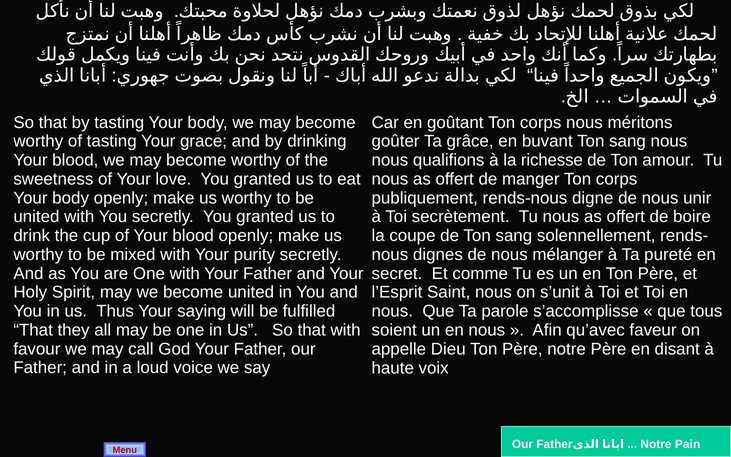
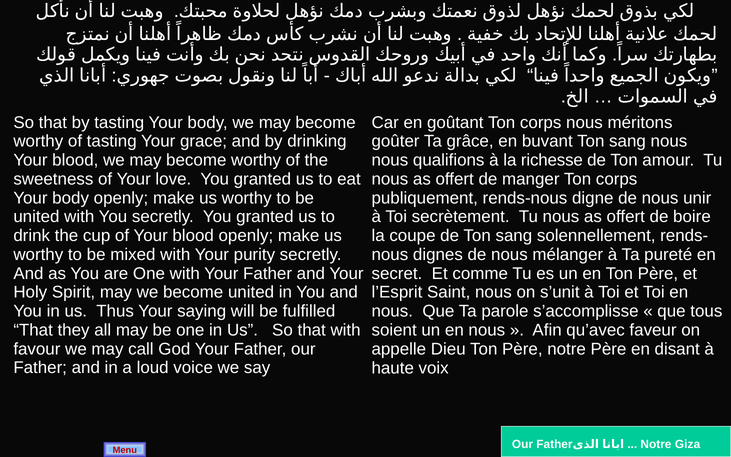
Pain: Pain -> Giza
